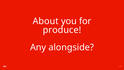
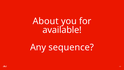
produce: produce -> available
alongside: alongside -> sequence
